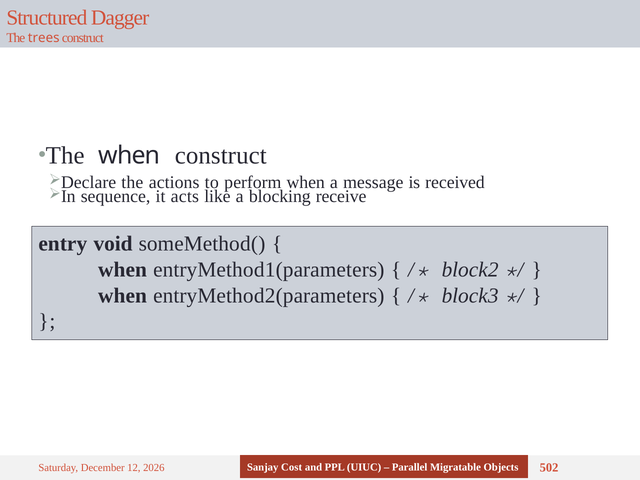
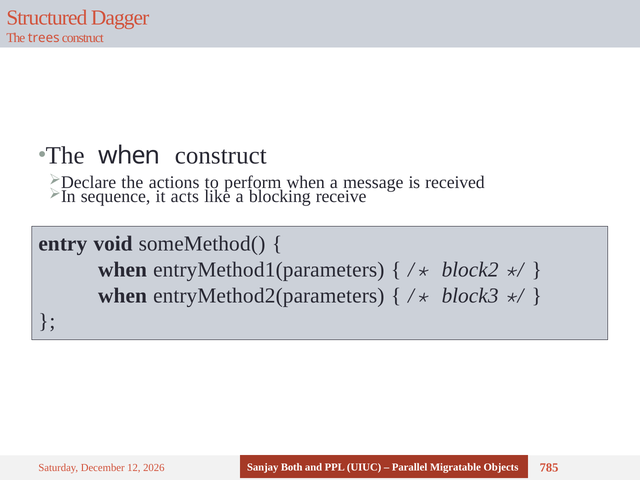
Cost: Cost -> Both
502: 502 -> 785
